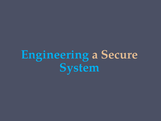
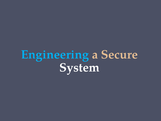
System colour: light blue -> white
